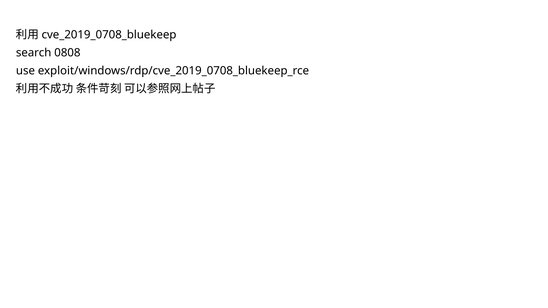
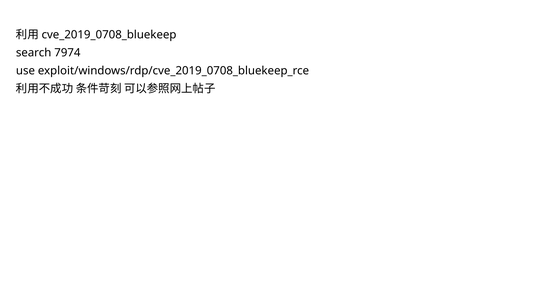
0808: 0808 -> 7974
